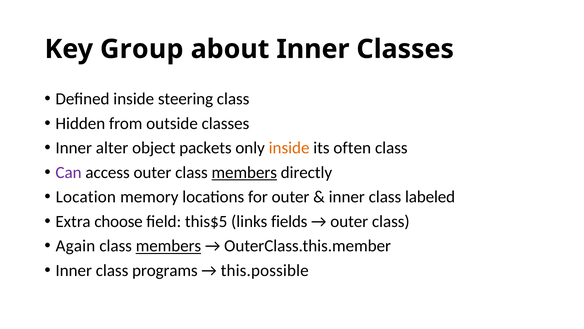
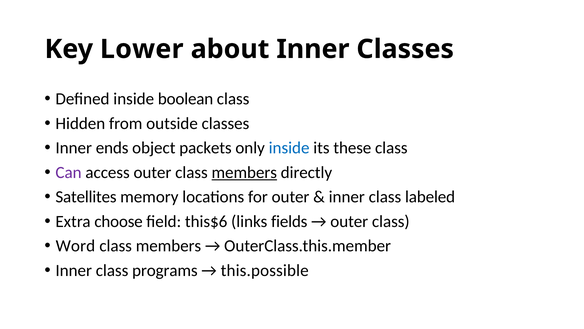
Group: Group -> Lower
steering: steering -> boolean
alter: alter -> ends
inside at (289, 148) colour: orange -> blue
often: often -> these
Location: Location -> Satellites
this$5: this$5 -> this$6
Again: Again -> Word
members at (168, 246) underline: present -> none
